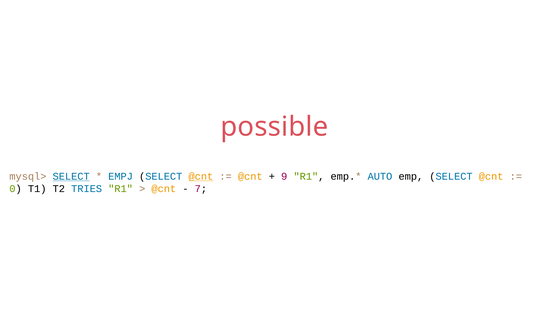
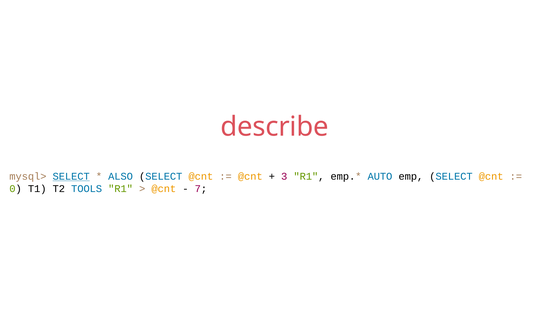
possible: possible -> describe
EMPJ: EMPJ -> ALSO
@cnt at (201, 176) underline: present -> none
9: 9 -> 3
TRIES: TRIES -> TOOLS
